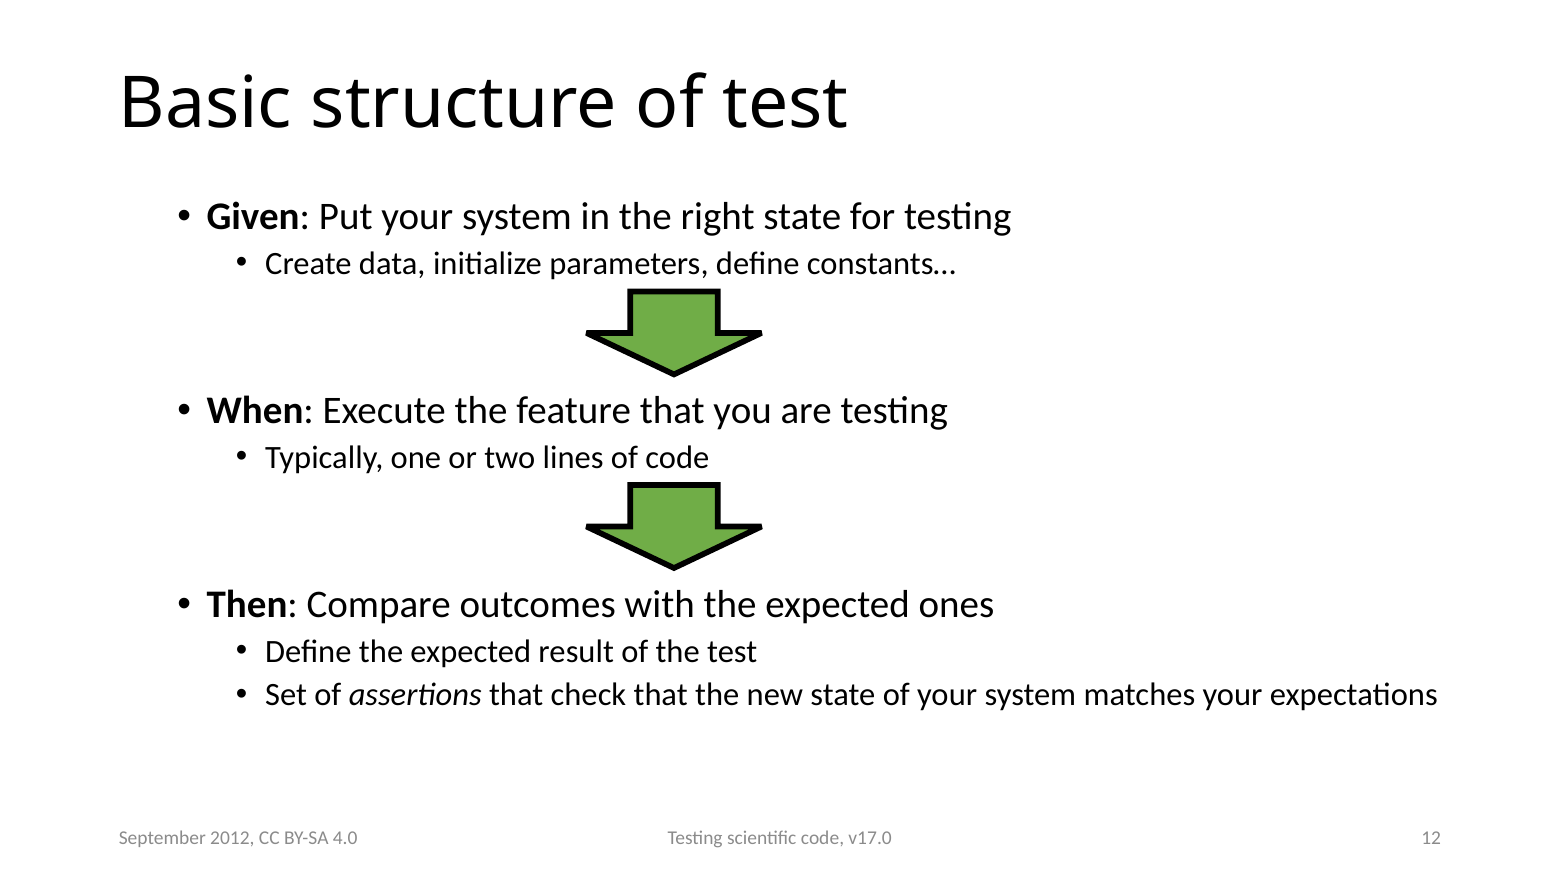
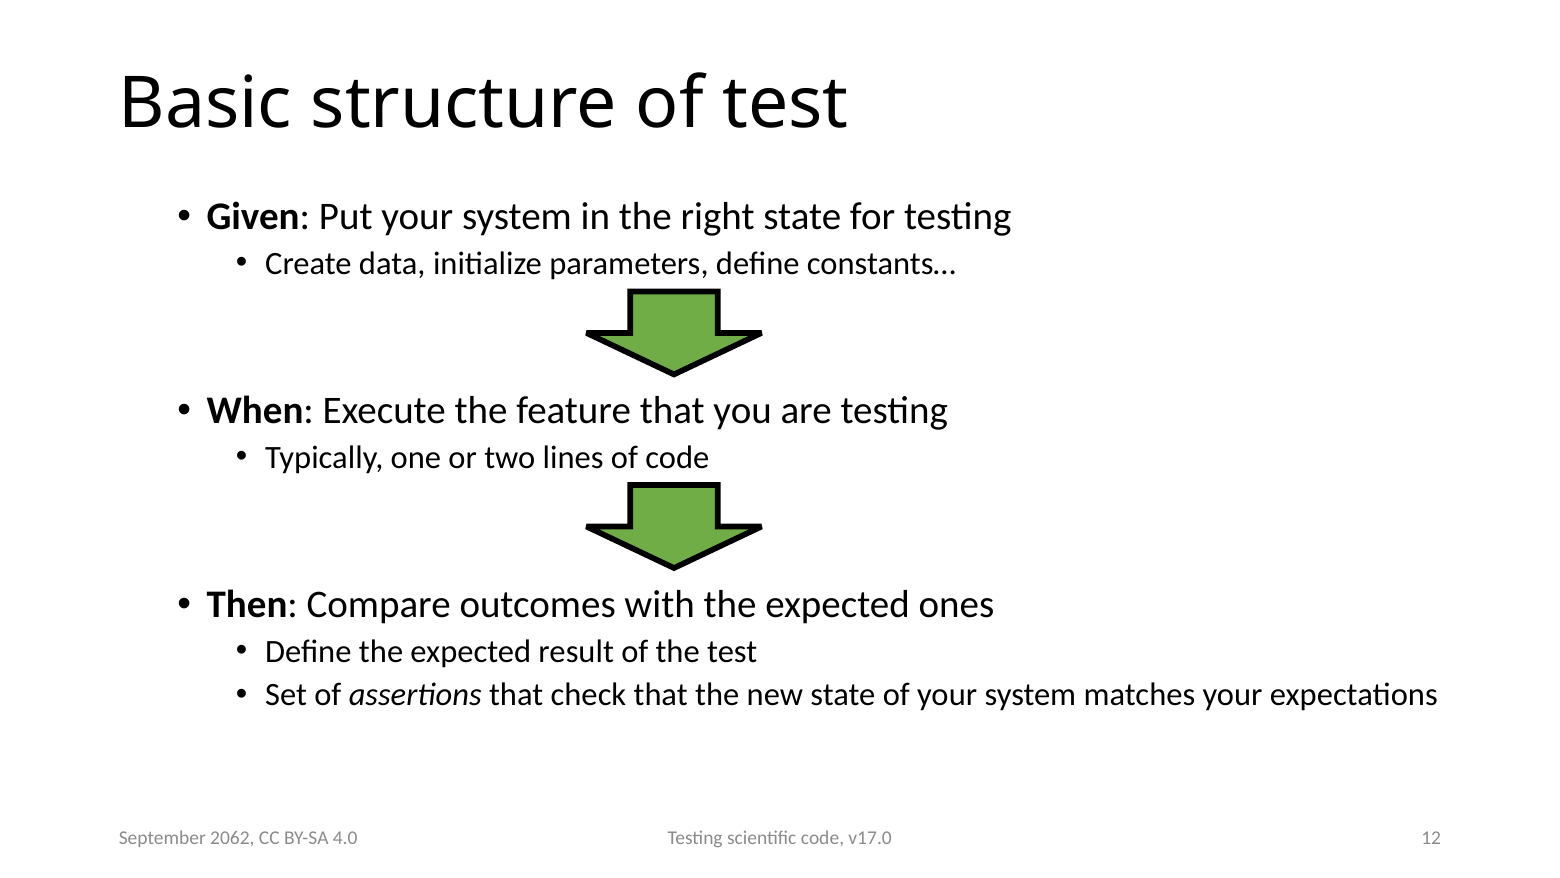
2012: 2012 -> 2062
